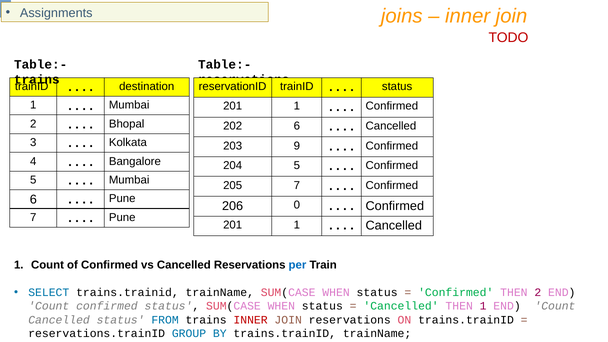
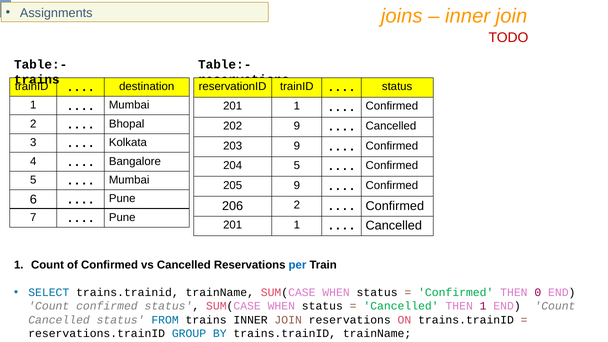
202 6: 6 -> 9
205 7: 7 -> 9
206 0: 0 -> 2
THEN 2: 2 -> 0
INNER at (251, 320) colour: red -> black
